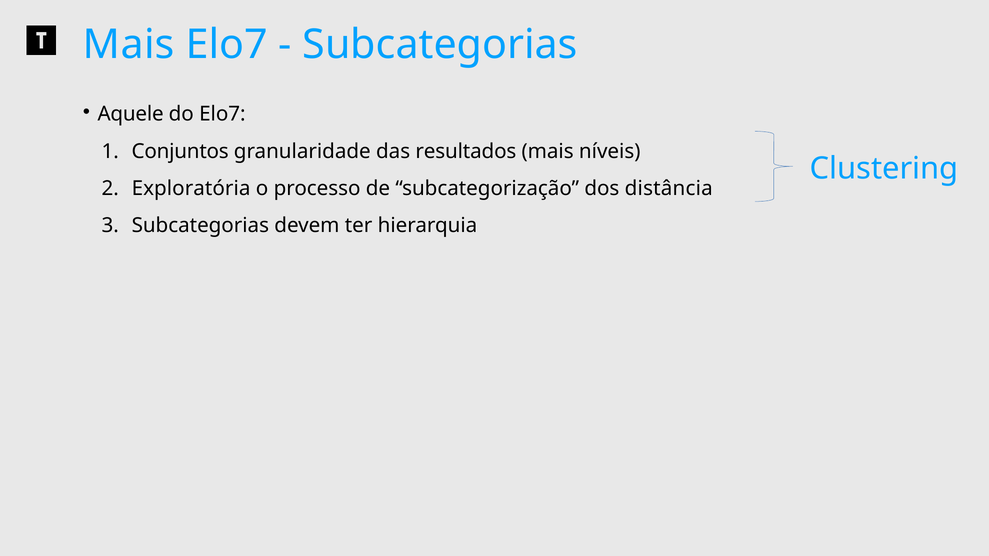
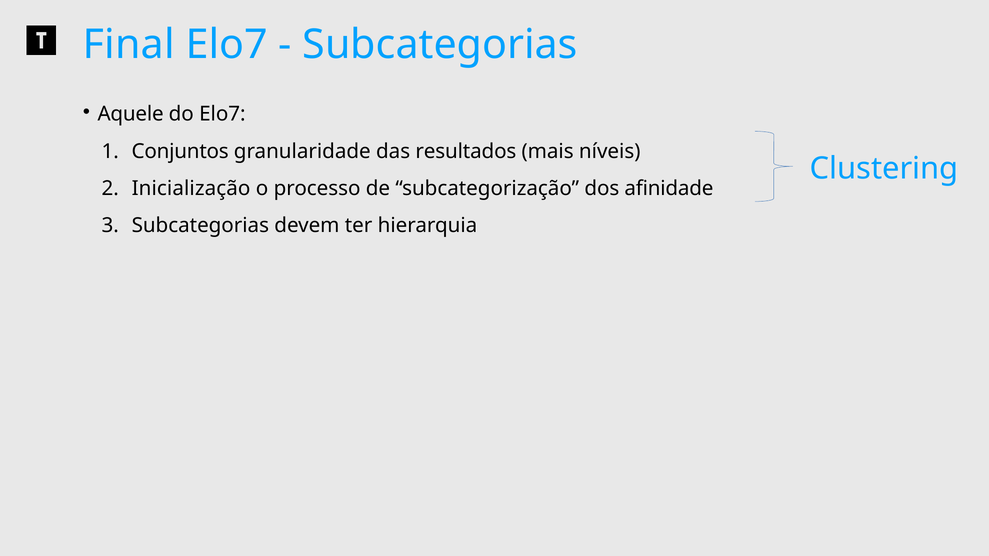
Mais at (129, 45): Mais -> Final
Exploratória: Exploratória -> Inicialização
distância: distância -> afinidade
